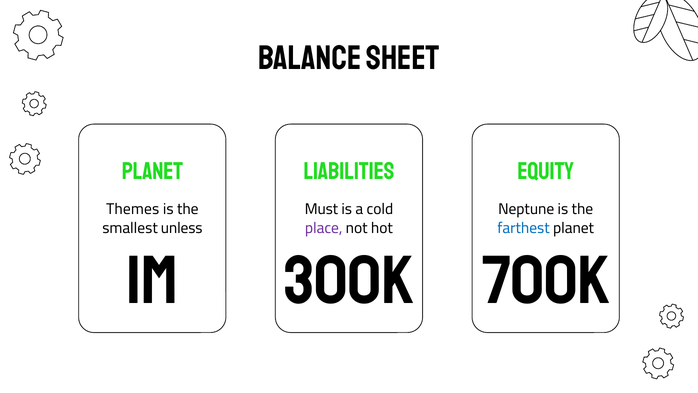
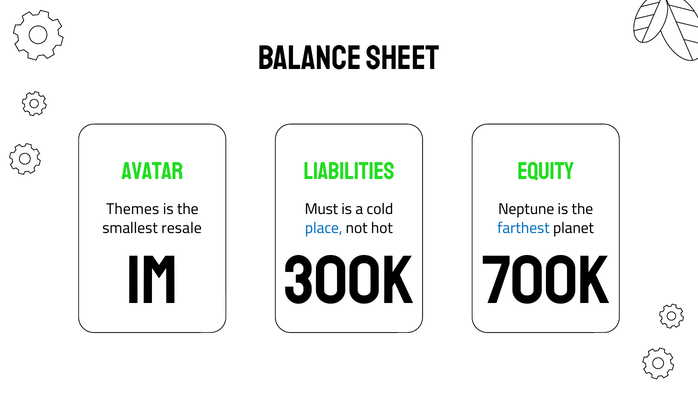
PLANET at (152, 171): PLANET -> AVATAR
unless: unless -> resale
place colour: purple -> blue
